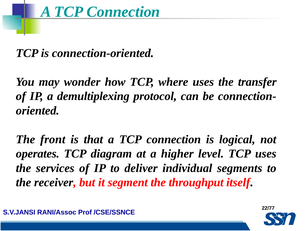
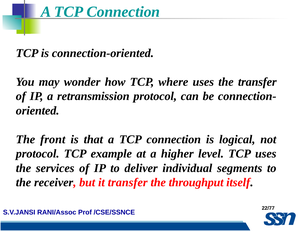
demultiplexing: demultiplexing -> retransmission
operates at (38, 154): operates -> protocol
diagram: diagram -> example
it segment: segment -> transfer
